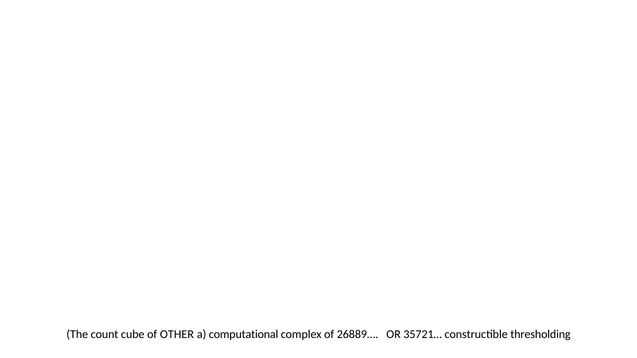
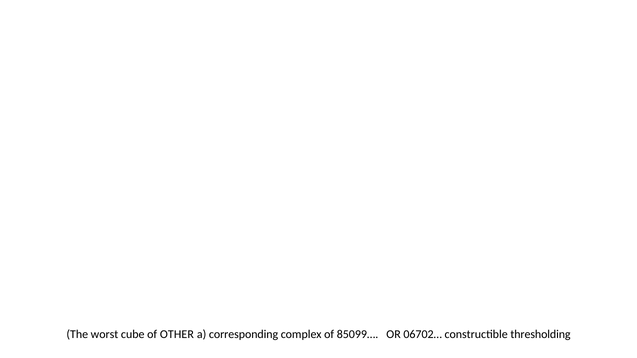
count: count -> worst
computational: computational -> corresponding
26889…: 26889… -> 85099…
35721…: 35721… -> 06702…
